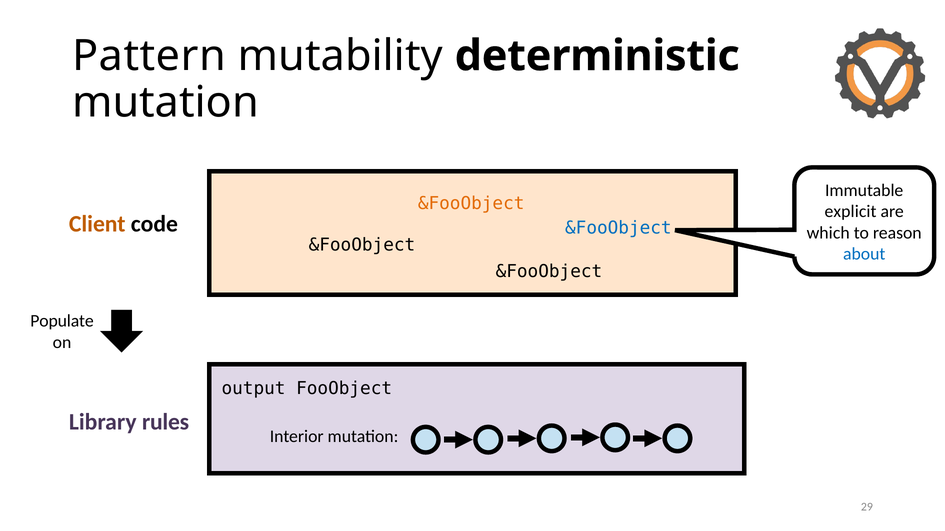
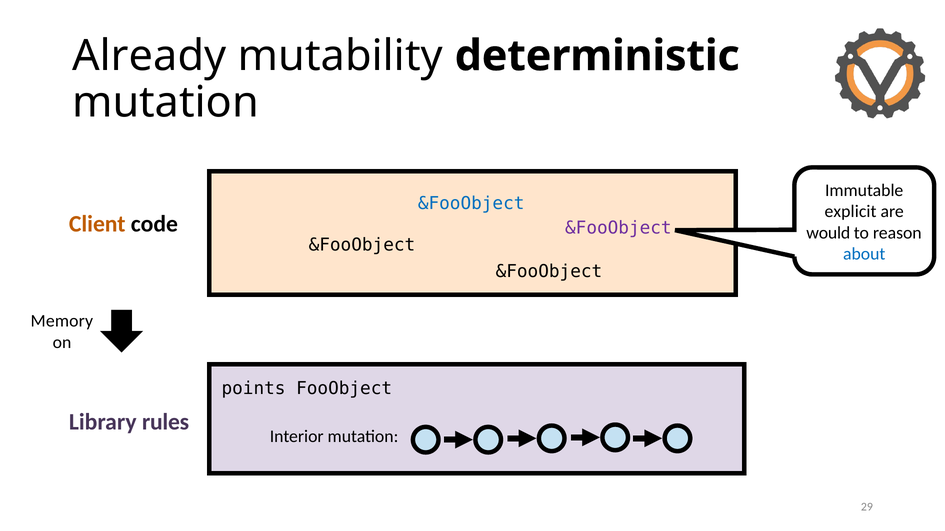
Pattern: Pattern -> Already
&FooObject at (471, 203) colour: orange -> blue
&FooObject at (618, 228) colour: blue -> purple
which: which -> would
Populate: Populate -> Memory
output: output -> points
